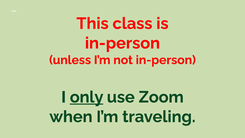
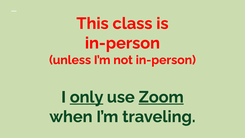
Zoom underline: none -> present
